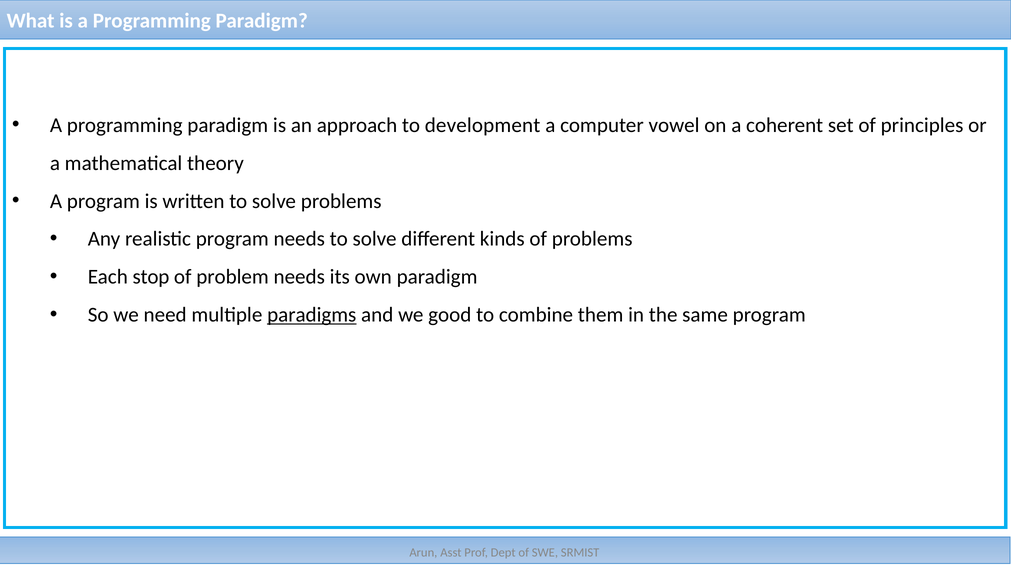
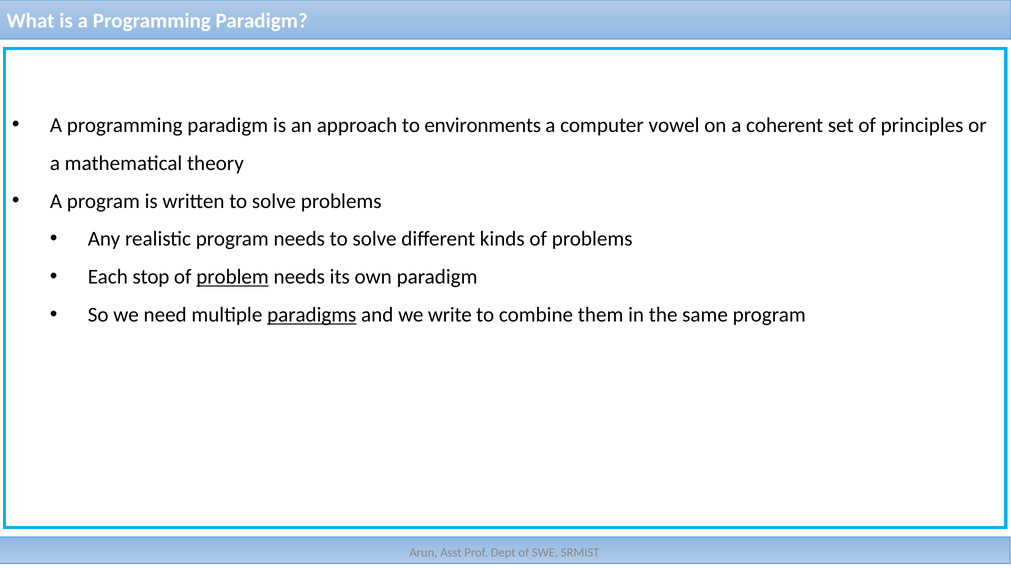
development: development -> environments
problem underline: none -> present
good: good -> write
